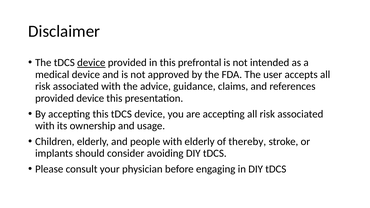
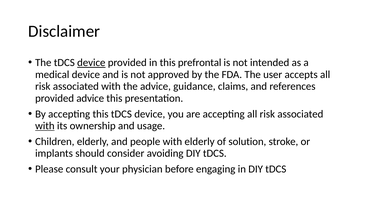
provided device: device -> advice
with at (45, 126) underline: none -> present
thereby: thereby -> solution
